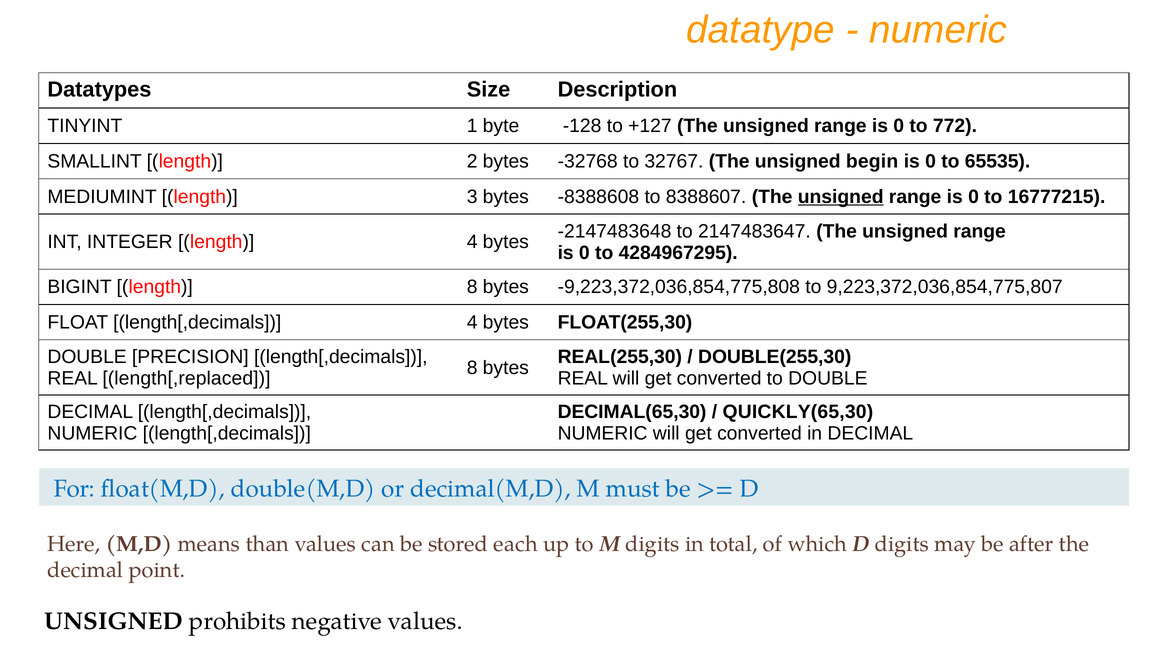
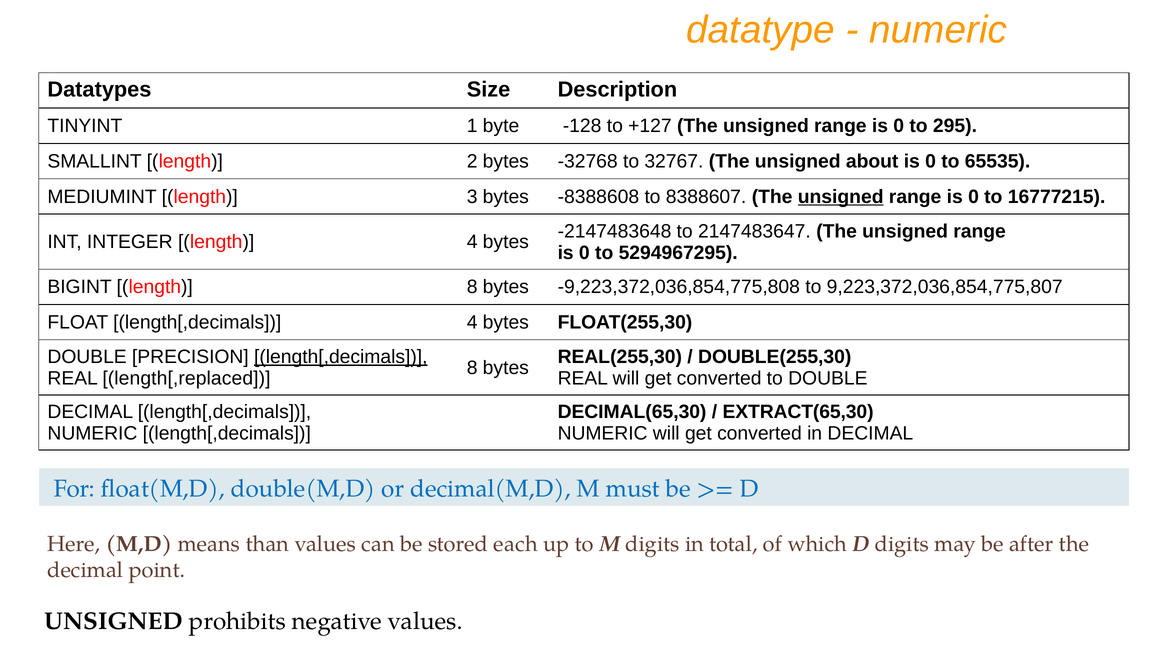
772: 772 -> 295
begin: begin -> about
4284967295: 4284967295 -> 5294967295
length[,decimals at (341, 357) underline: none -> present
QUICKLY(65,30: QUICKLY(65,30 -> EXTRACT(65,30
